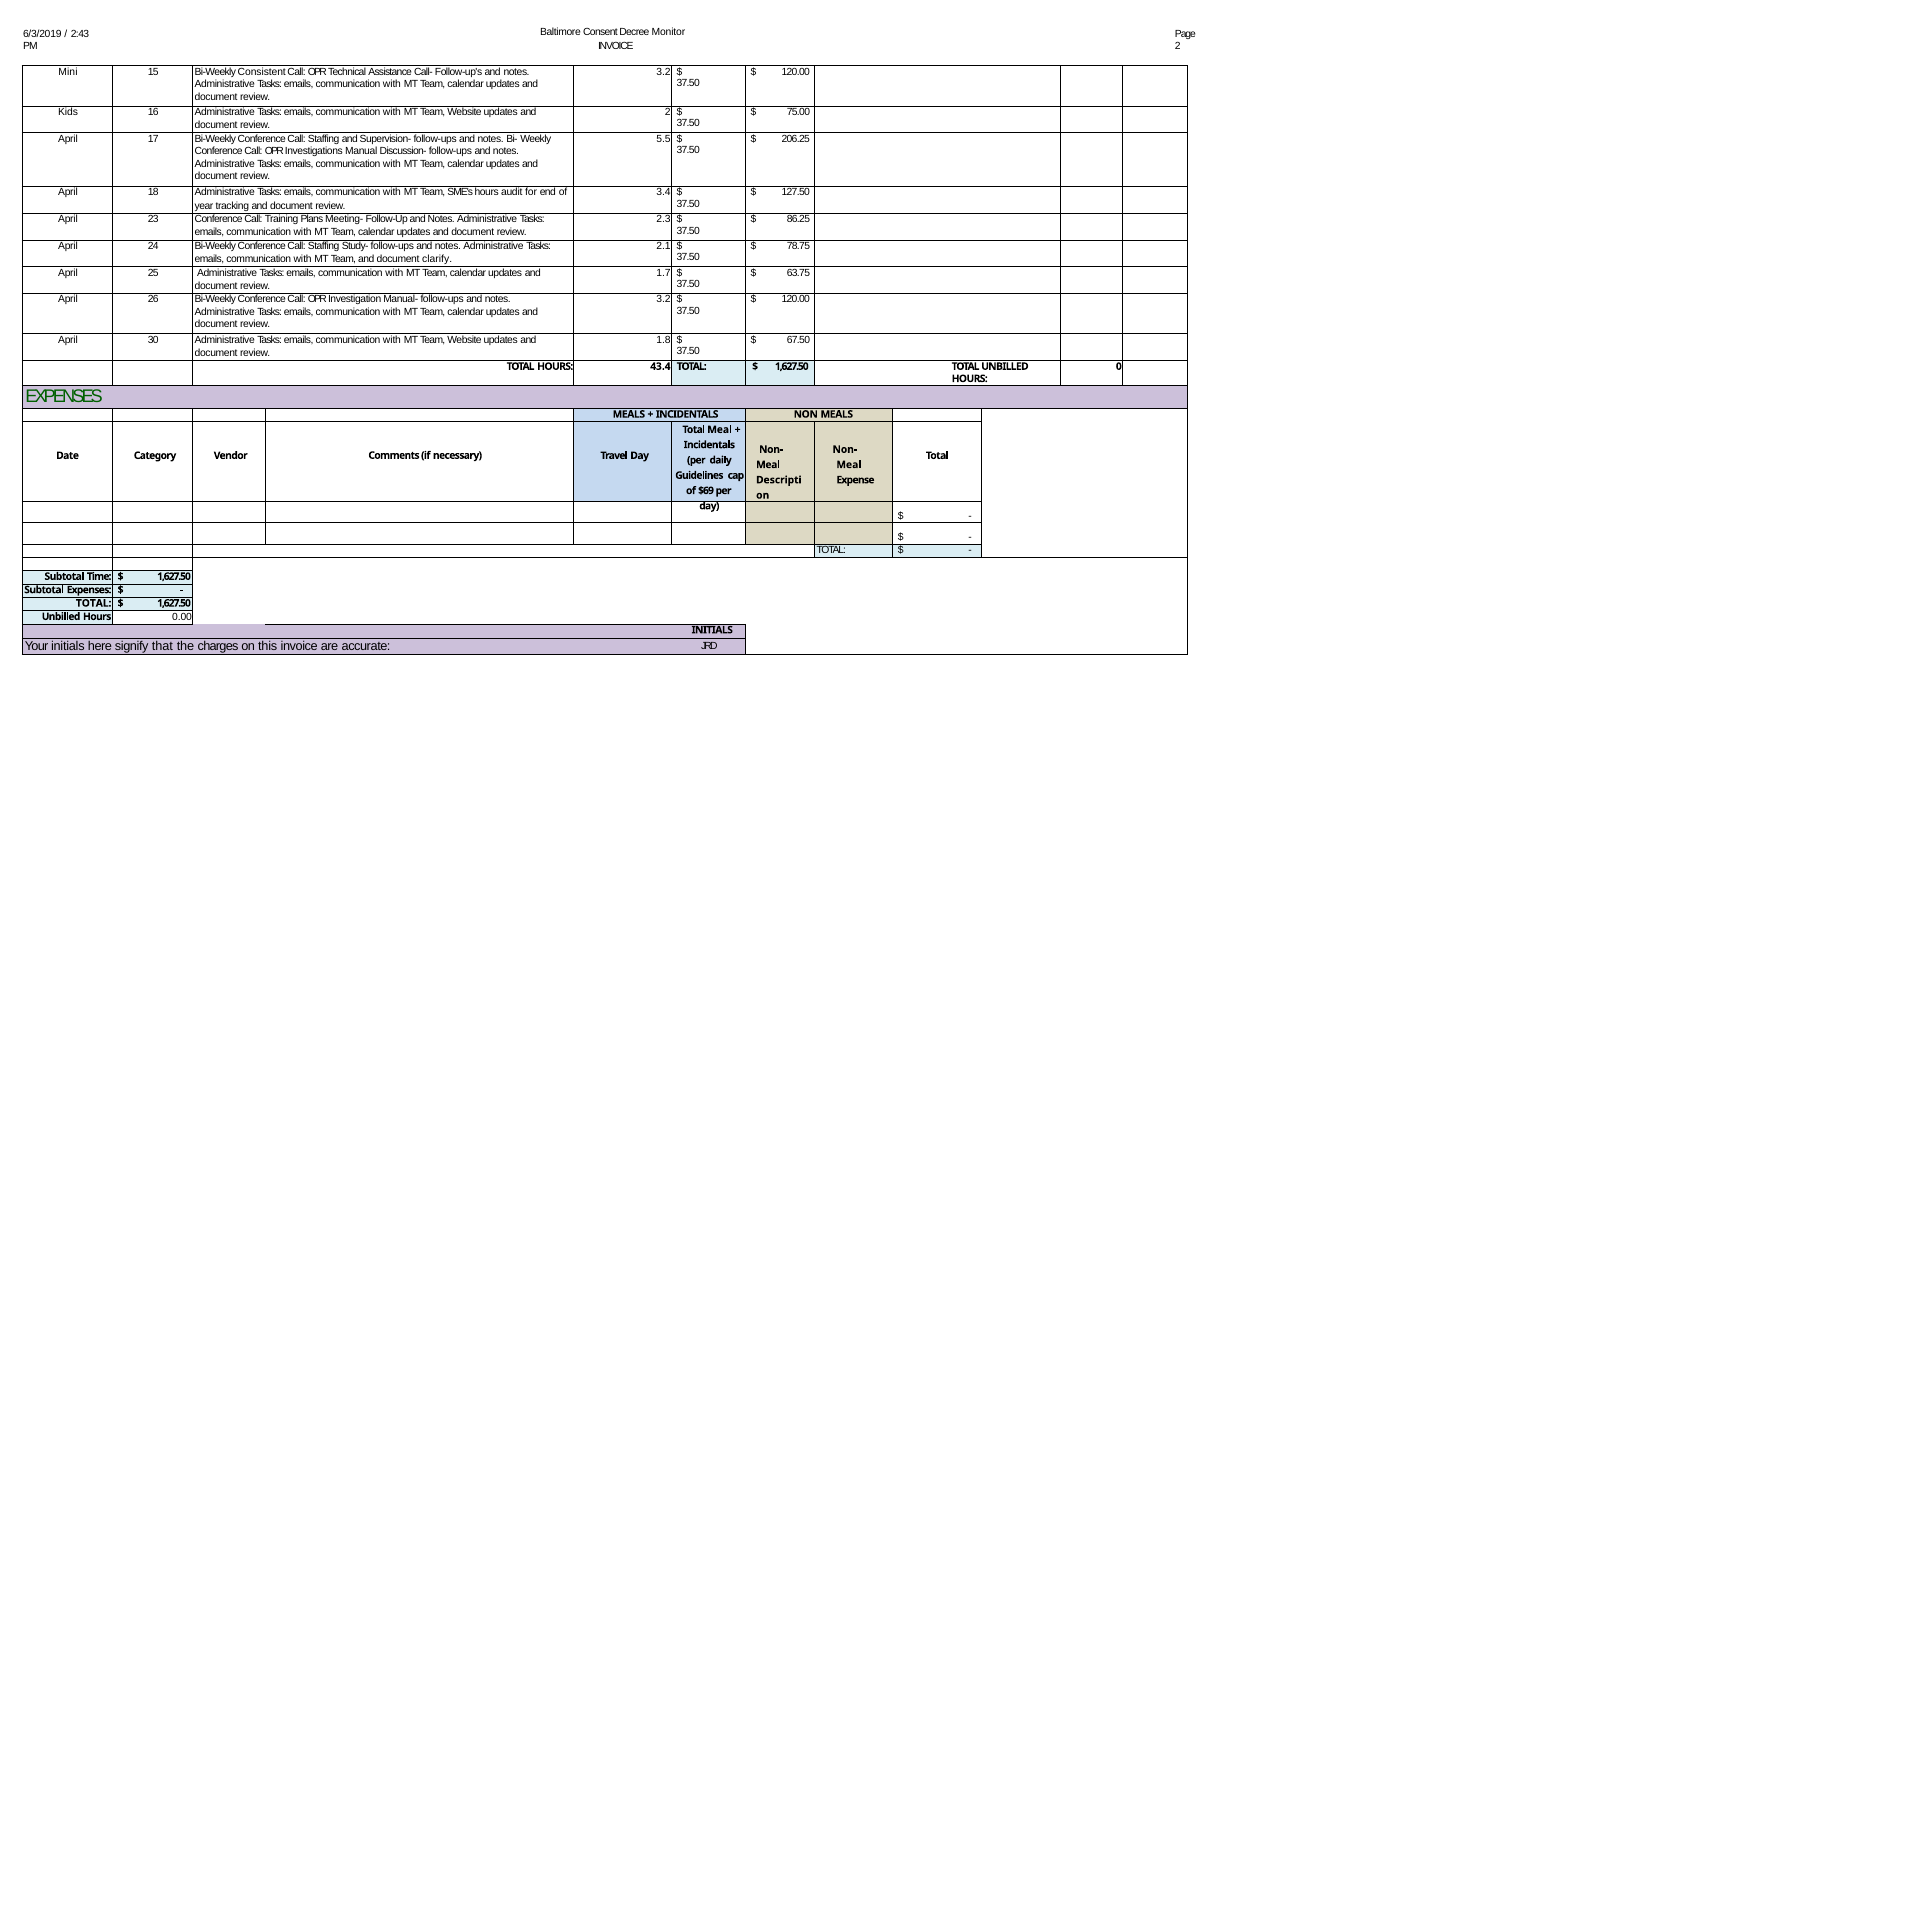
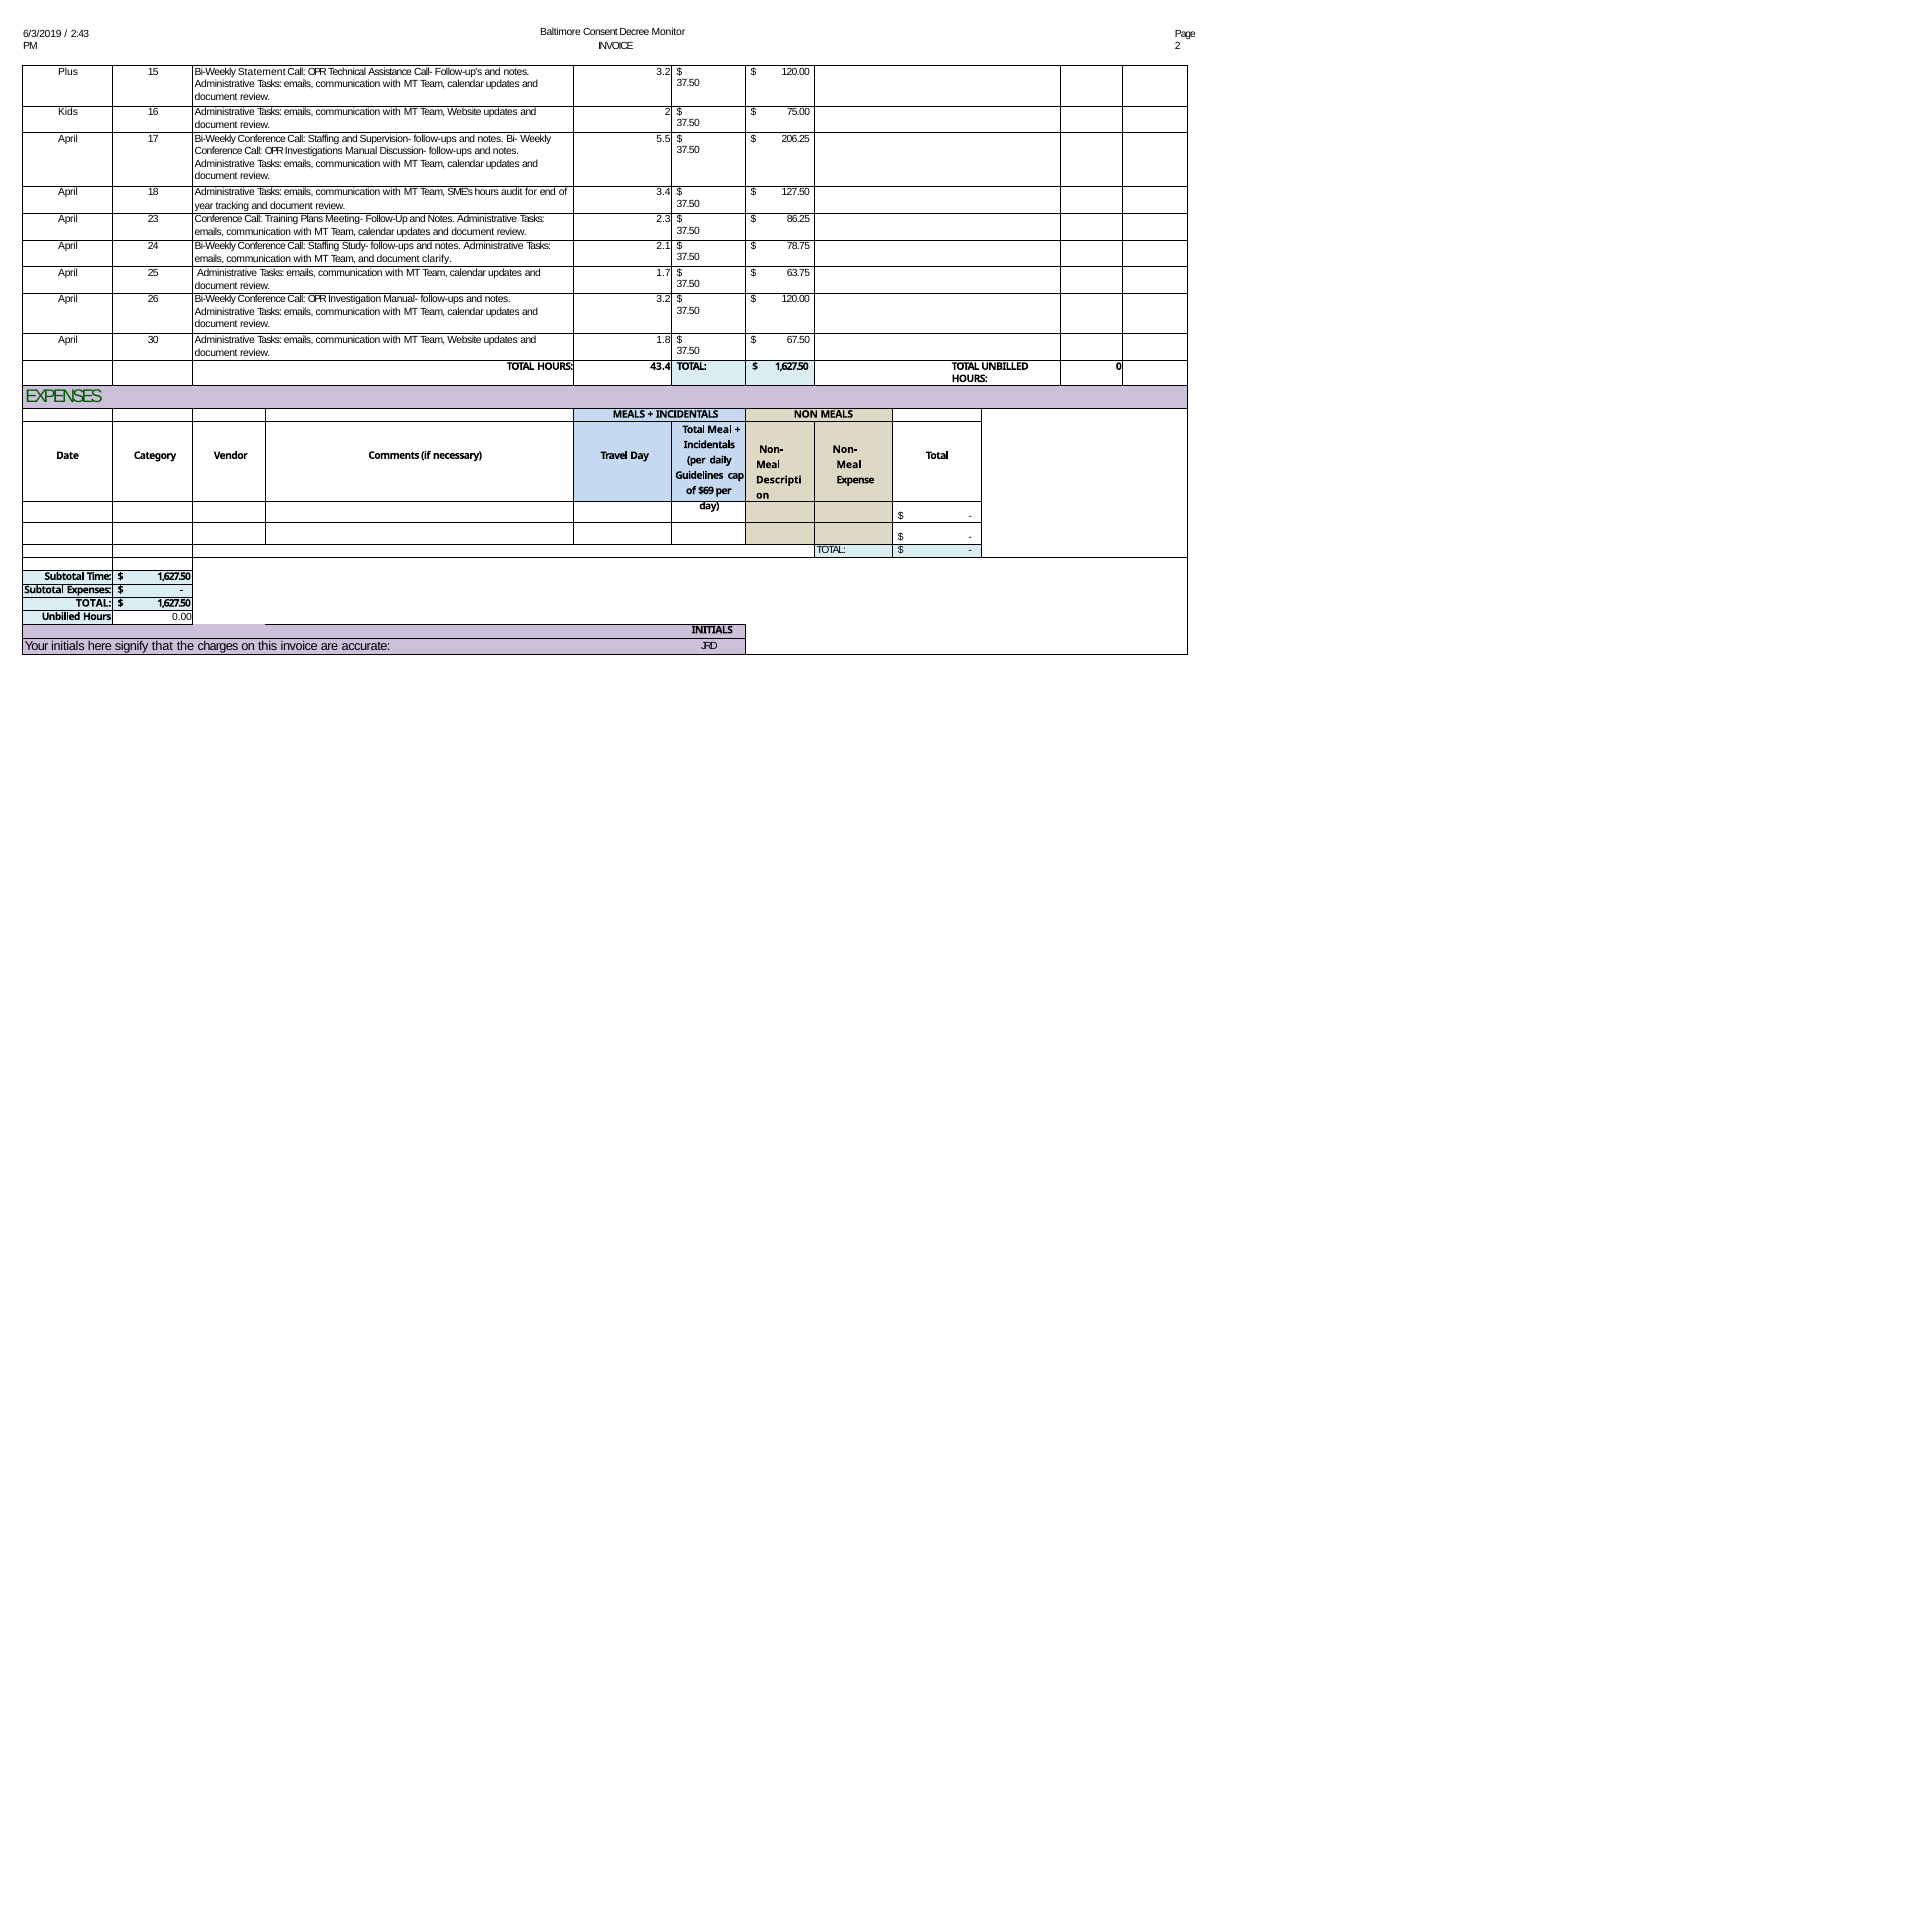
Mini: Mini -> Plus
Consistent: Consistent -> Statement
